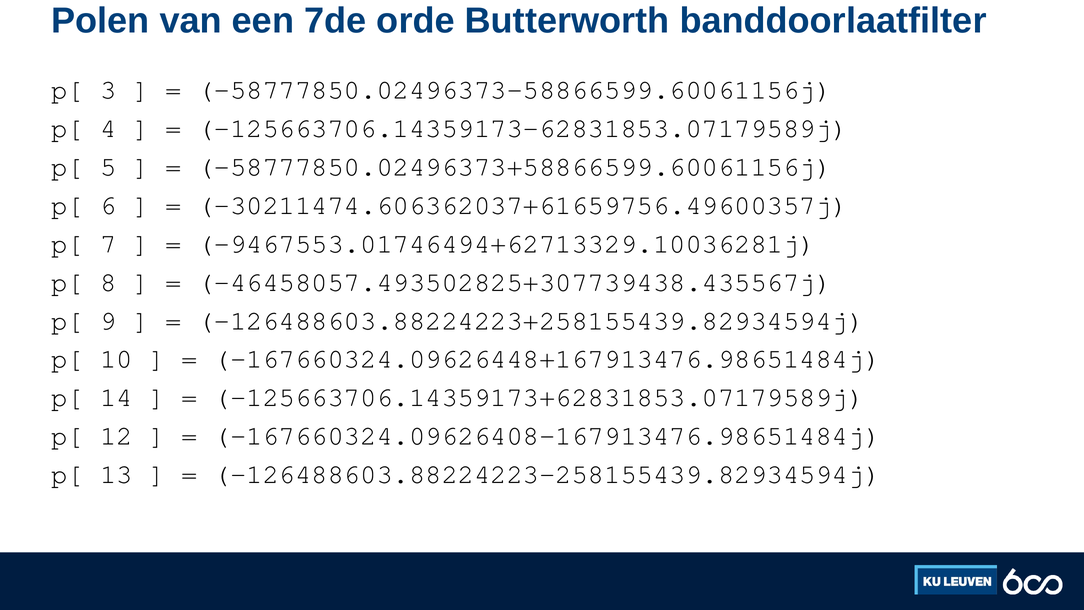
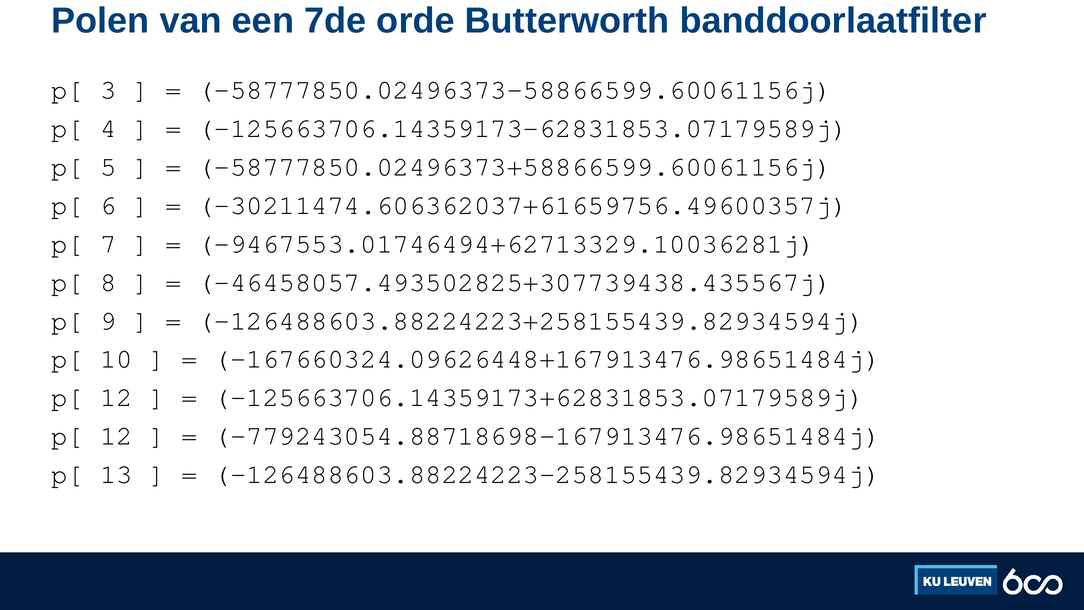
14 at (116, 397): 14 -> 12
-167660324.09626408-167913476.98651484j: -167660324.09626408-167913476.98651484j -> -779243054.88718698-167913476.98651484j
